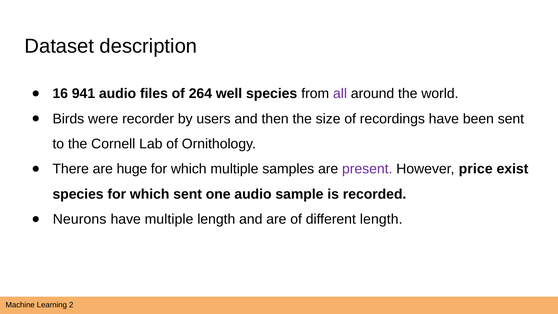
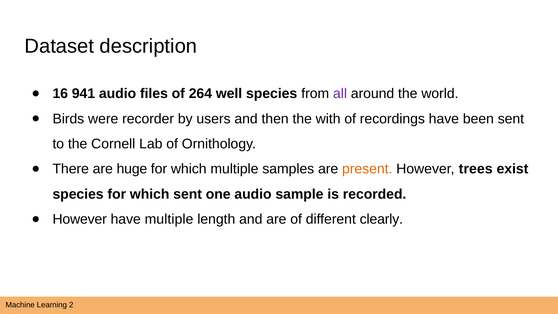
size: size -> with
present colour: purple -> orange
price: price -> trees
Neurons at (80, 219): Neurons -> However
different length: length -> clearly
